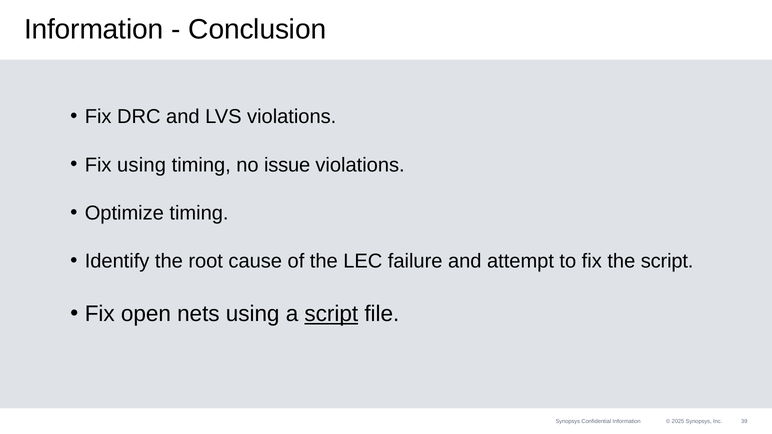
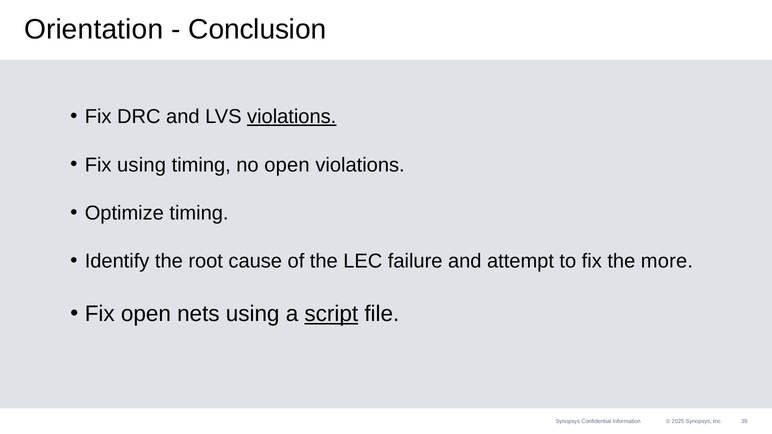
Information at (94, 29): Information -> Orientation
violations at (292, 117) underline: none -> present
no issue: issue -> open
the script: script -> more
